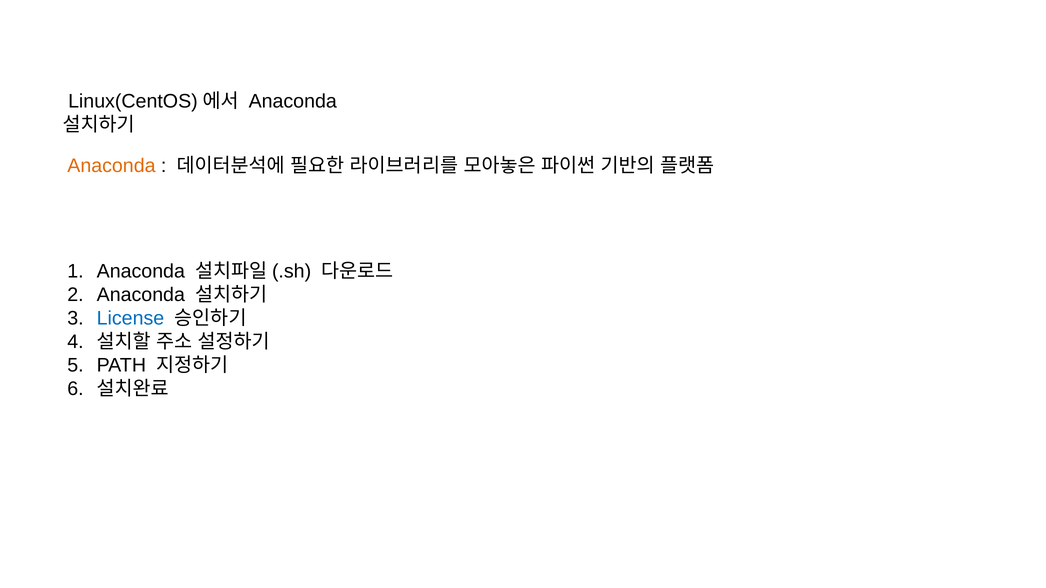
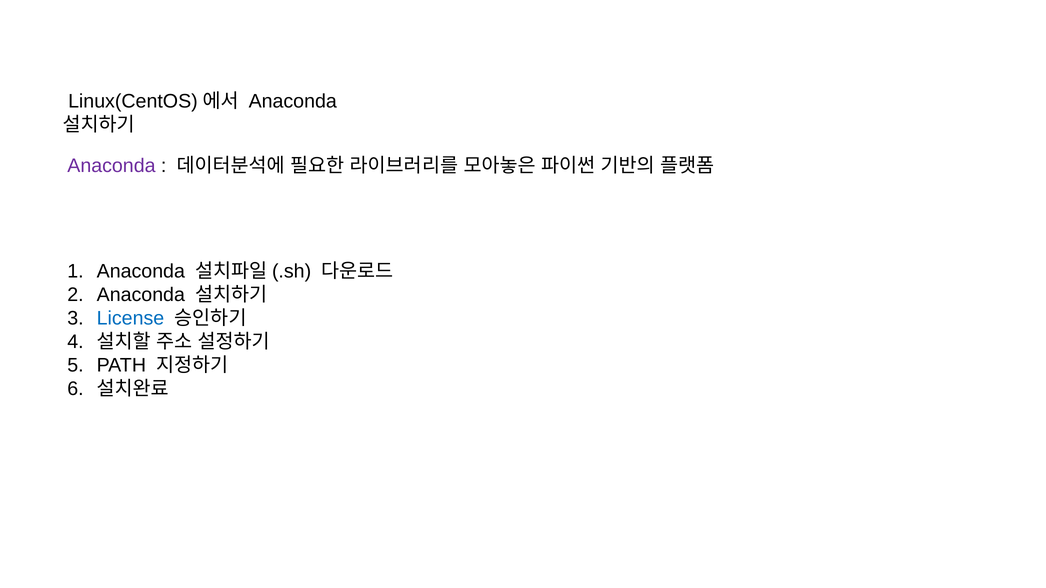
Anaconda at (111, 166) colour: orange -> purple
